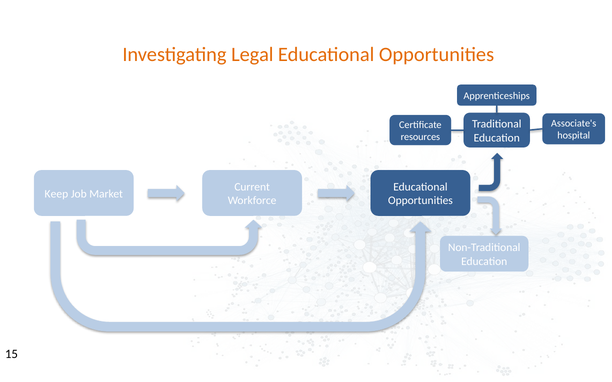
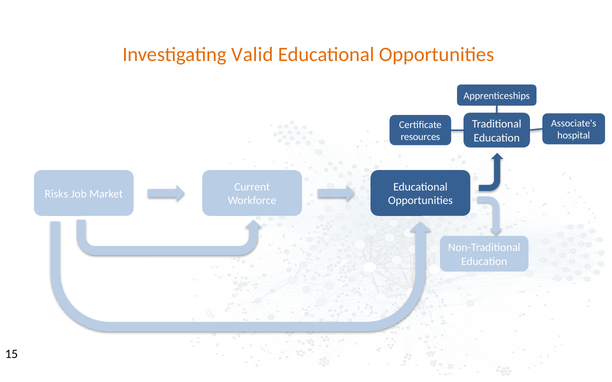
Legal: Legal -> Valid
Keep: Keep -> Risks
